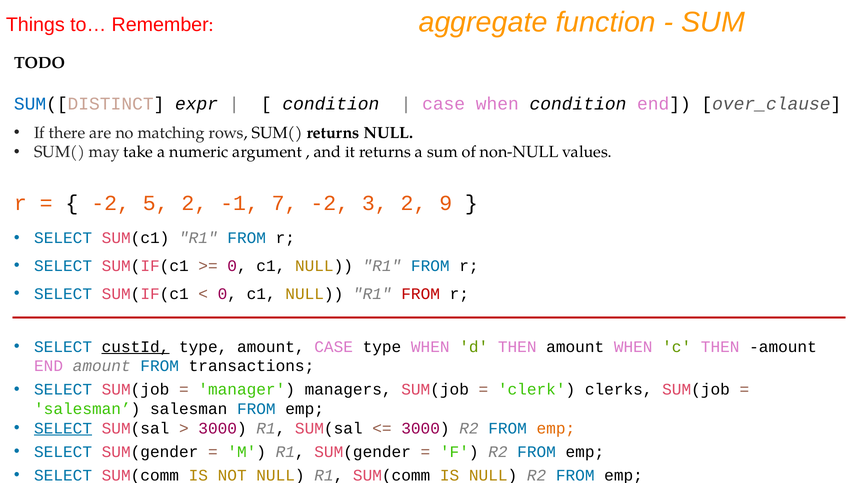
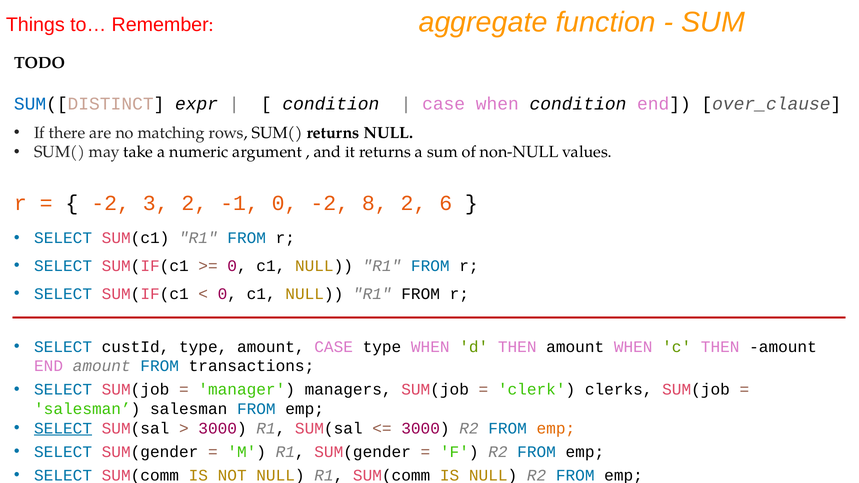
5: 5 -> 3
-1 7: 7 -> 0
3: 3 -> 8
9: 9 -> 6
FROM at (421, 294) colour: red -> black
custId underline: present -> none
